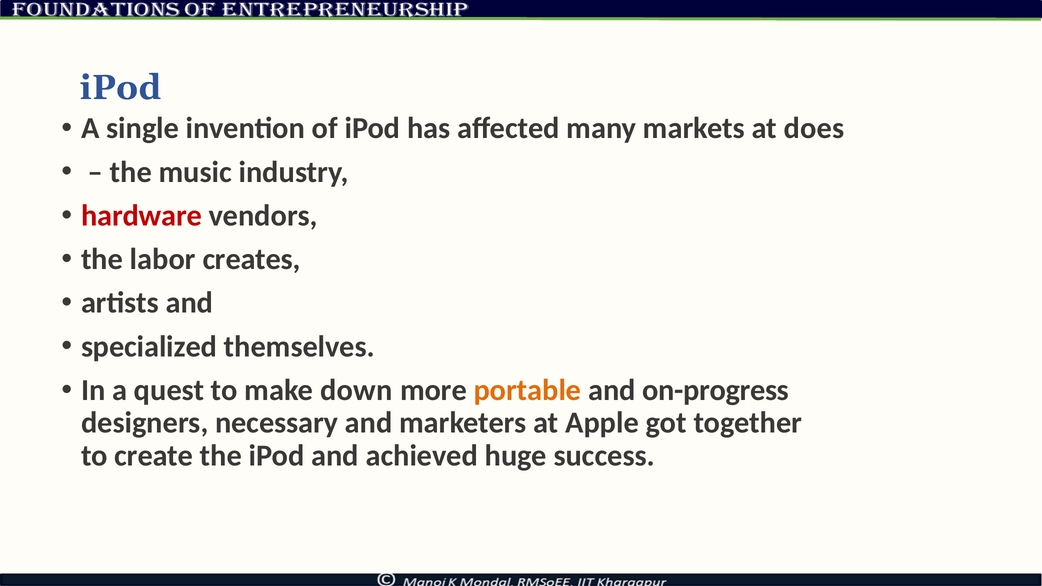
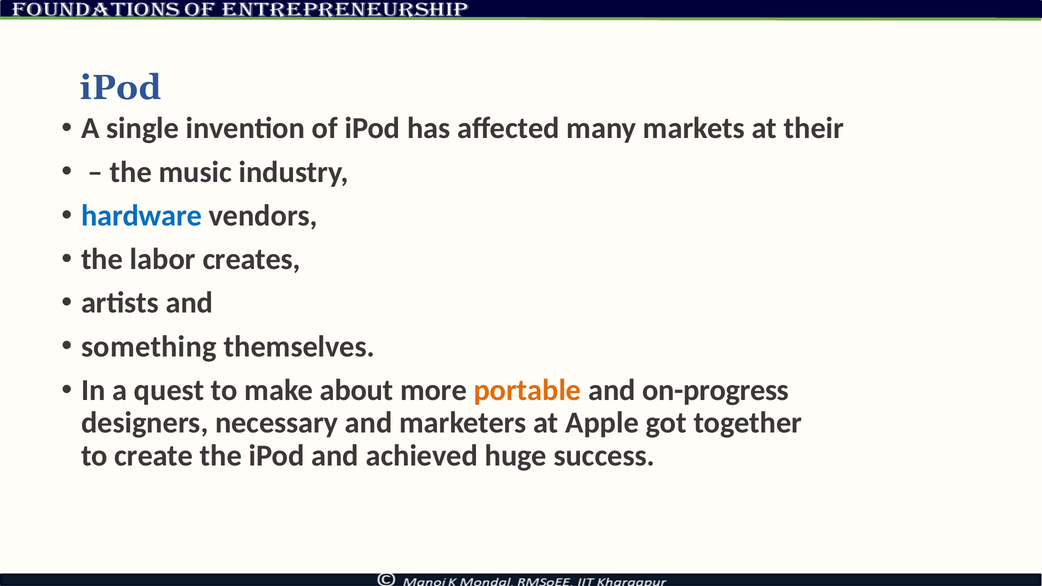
does: does -> their
hardware colour: red -> blue
specialized: specialized -> something
down: down -> about
